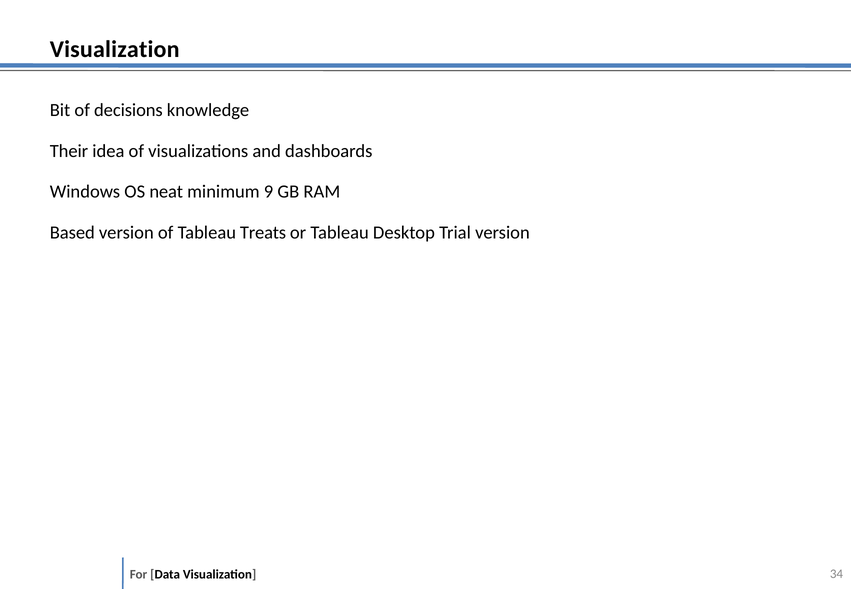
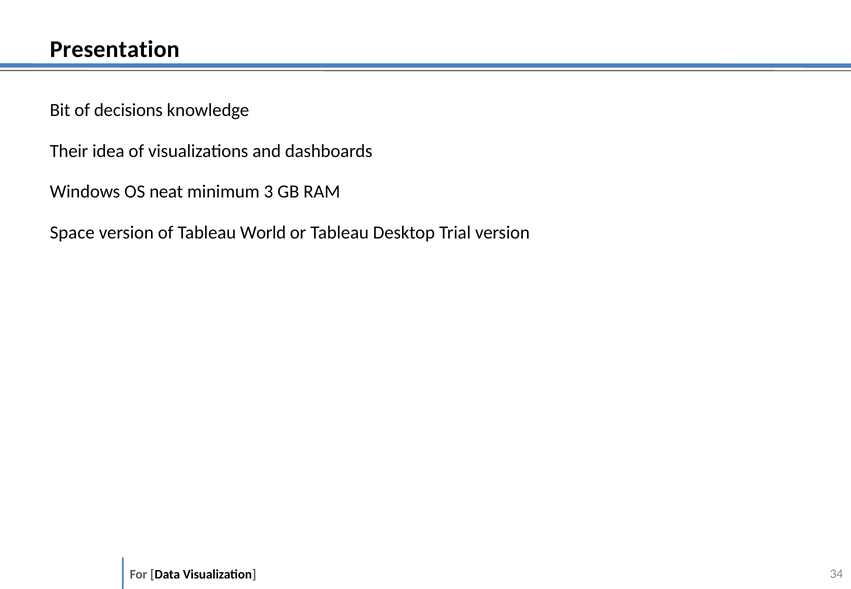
Visualization at (115, 49): Visualization -> Presentation
9: 9 -> 3
Based: Based -> Space
Treats: Treats -> World
